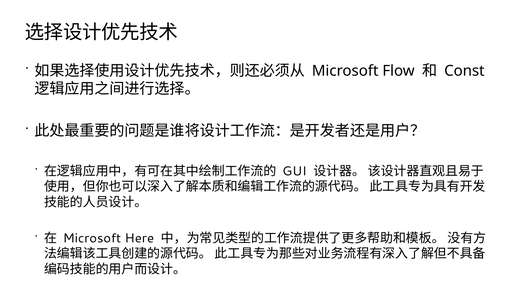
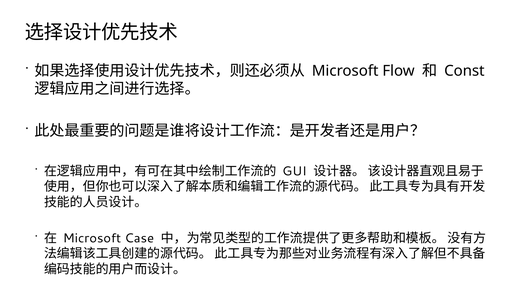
Here: Here -> Case
